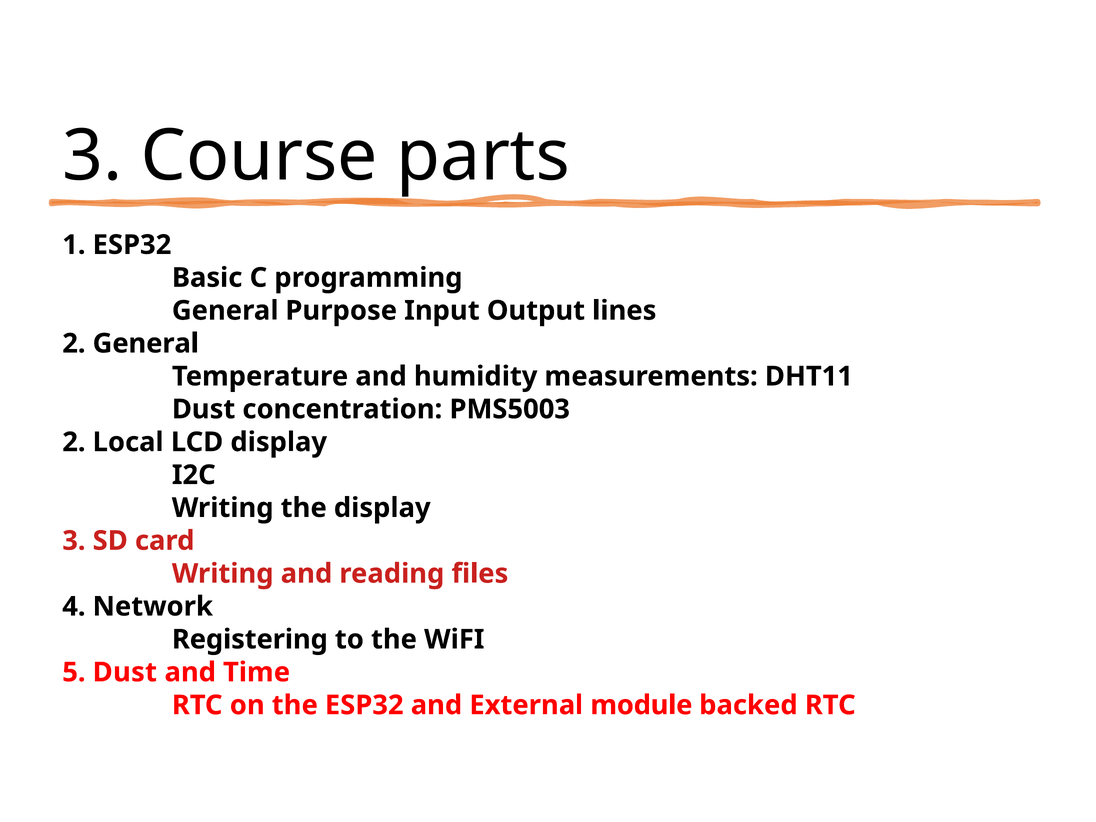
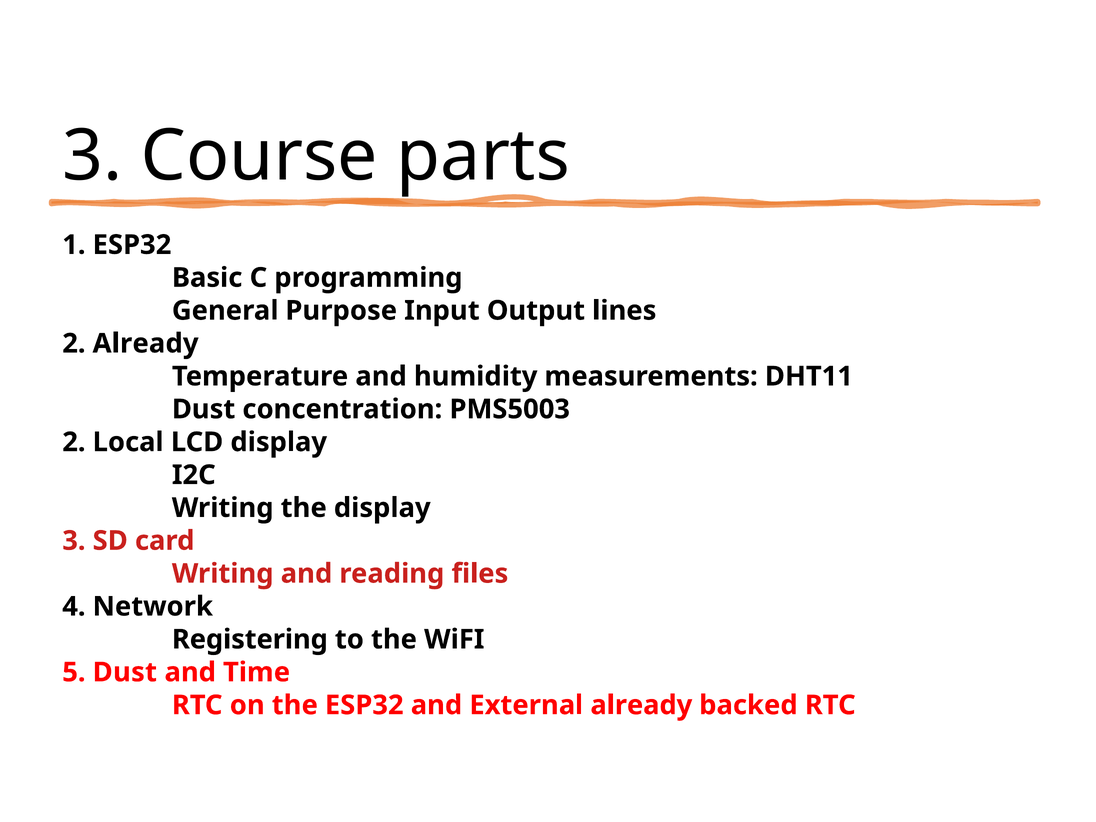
2 General: General -> Already
External module: module -> already
